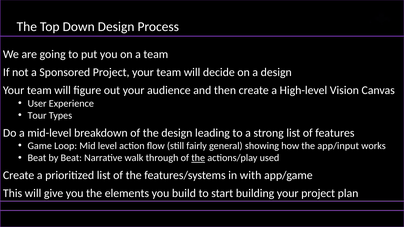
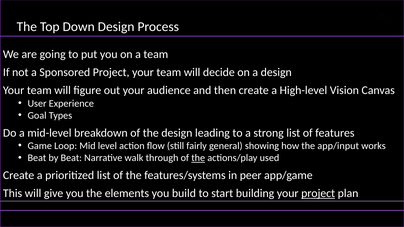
Tour: Tour -> Goal
with: with -> peer
project at (318, 194) underline: none -> present
